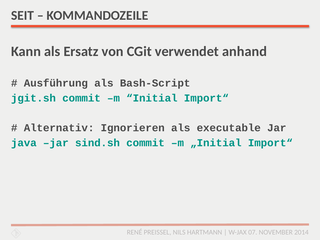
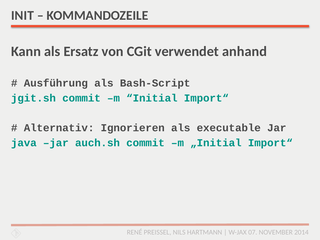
SEIT: SEIT -> INIT
sind.sh: sind.sh -> auch.sh
